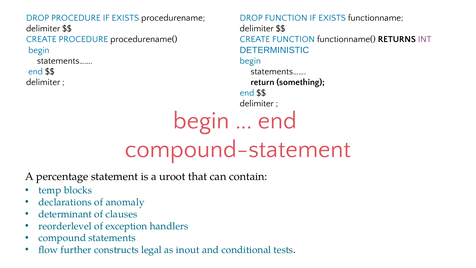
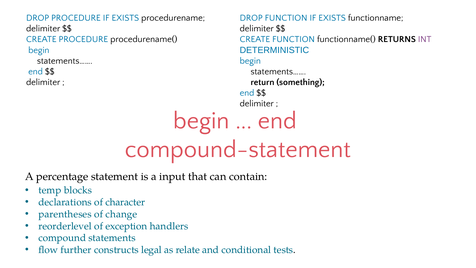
uroot: uroot -> input
anomaly: anomaly -> character
determinant: determinant -> parentheses
clauses: clauses -> change
inout: inout -> relate
